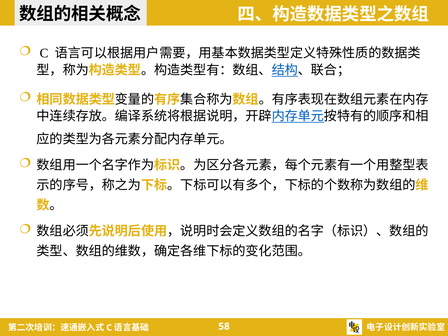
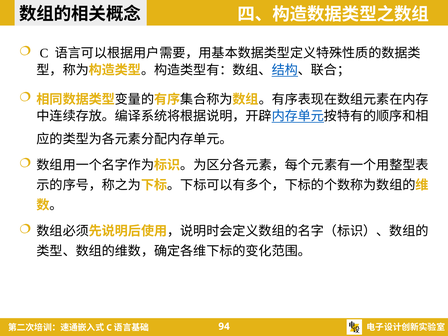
58: 58 -> 94
